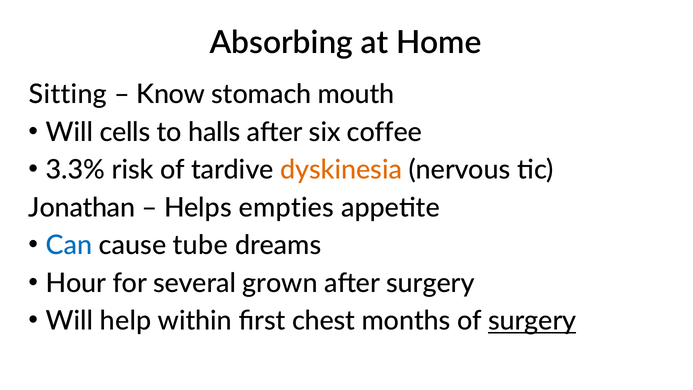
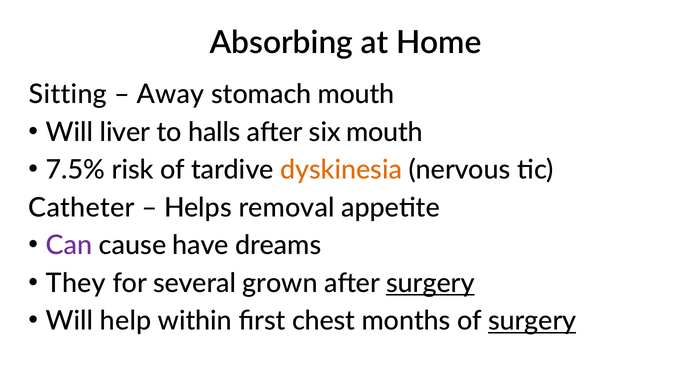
Know: Know -> Away
cells: cells -> liver
six coffee: coffee -> mouth
3.3%: 3.3% -> 7.5%
Jonathan: Jonathan -> Catheter
empties: empties -> removal
Can colour: blue -> purple
tube: tube -> have
Hour: Hour -> They
surgery at (430, 283) underline: none -> present
